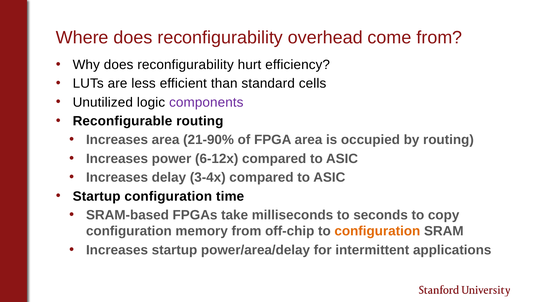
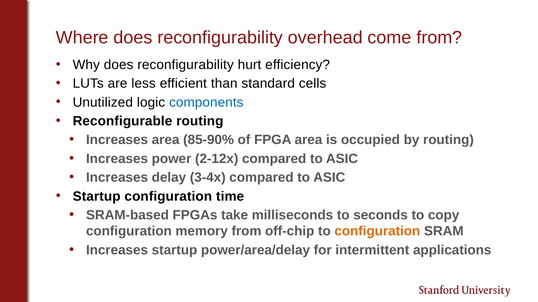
components colour: purple -> blue
21-90%: 21-90% -> 85-90%
6-12x: 6-12x -> 2-12x
